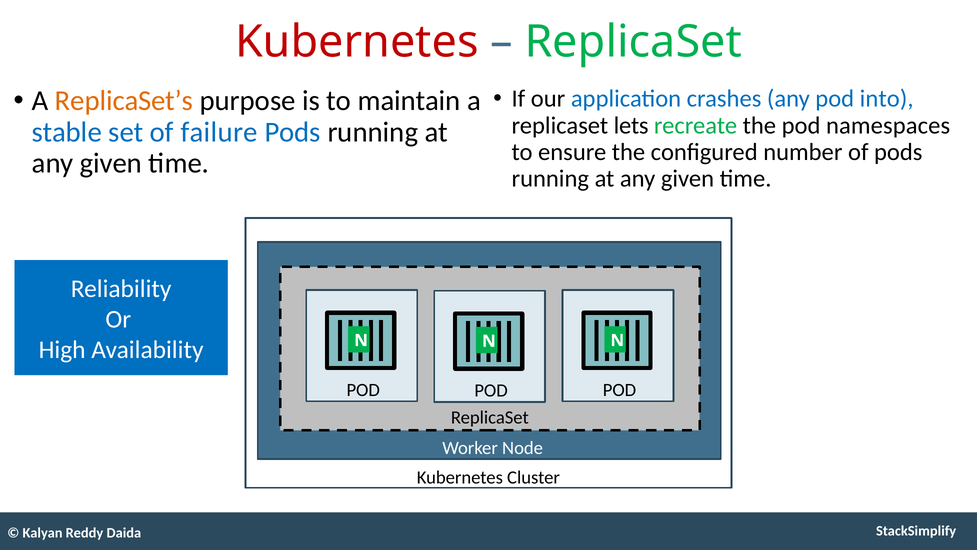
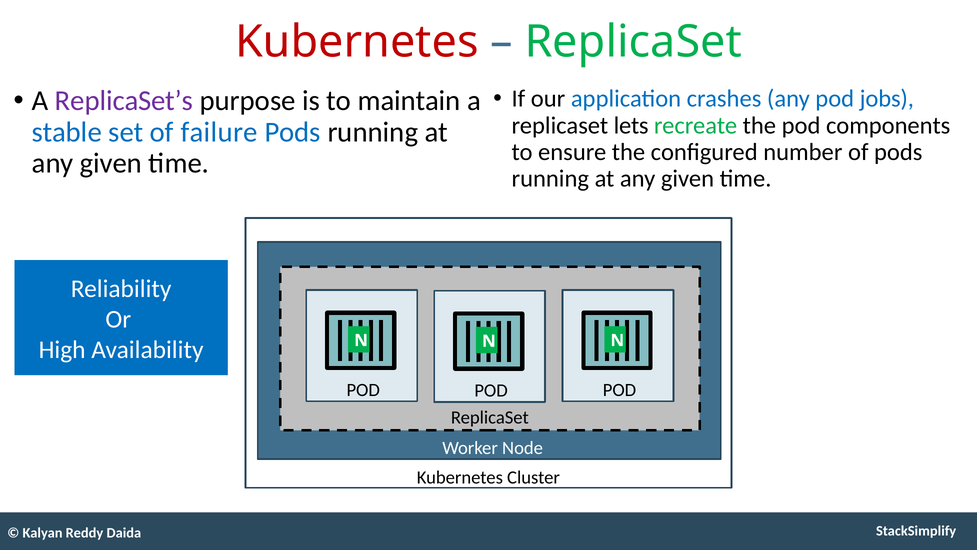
ReplicaSet’s colour: orange -> purple
into: into -> jobs
namespaces: namespaces -> components
